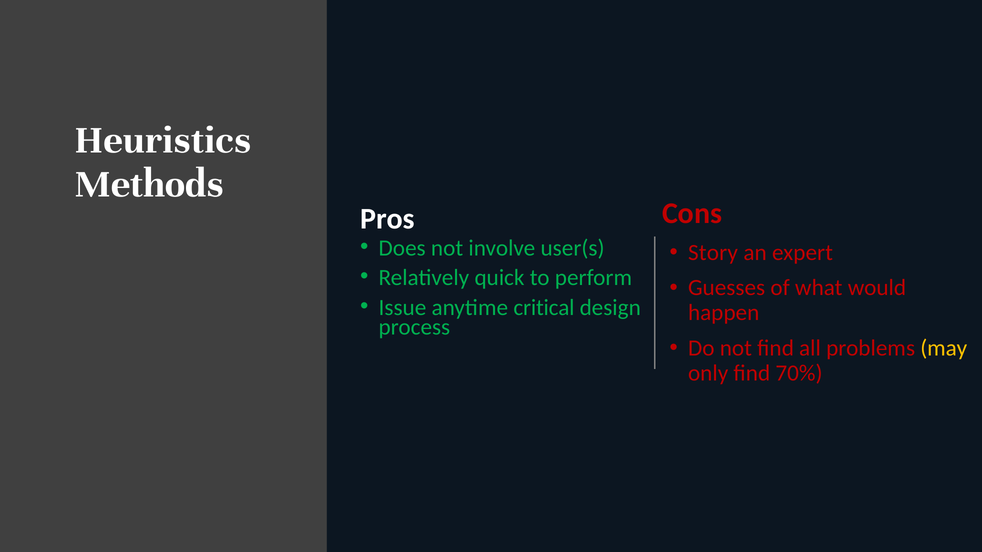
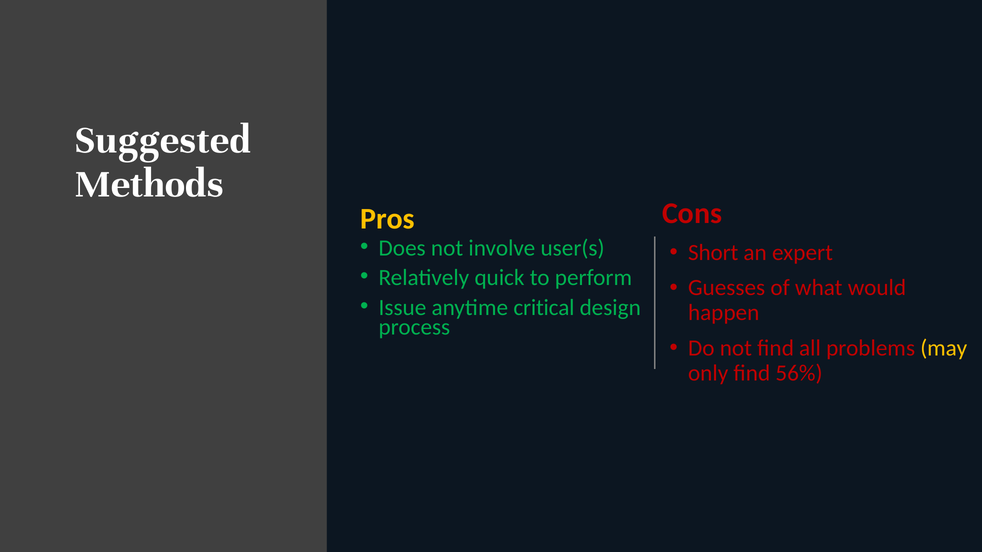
Heuristics: Heuristics -> Suggested
Pros colour: white -> yellow
Story: Story -> Short
70%: 70% -> 56%
